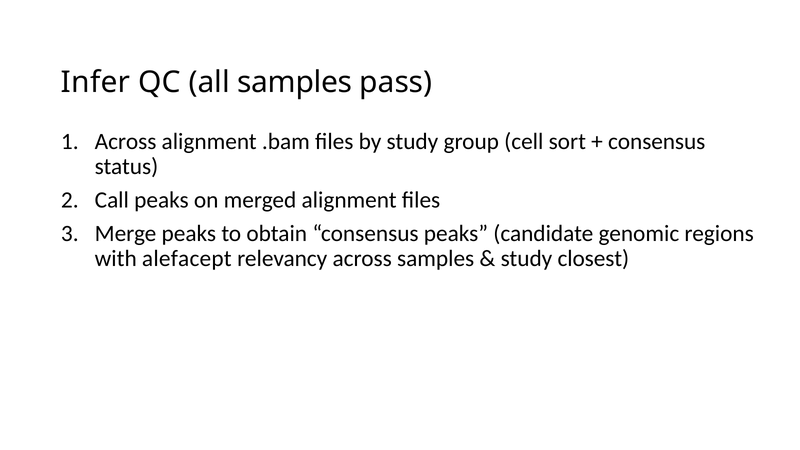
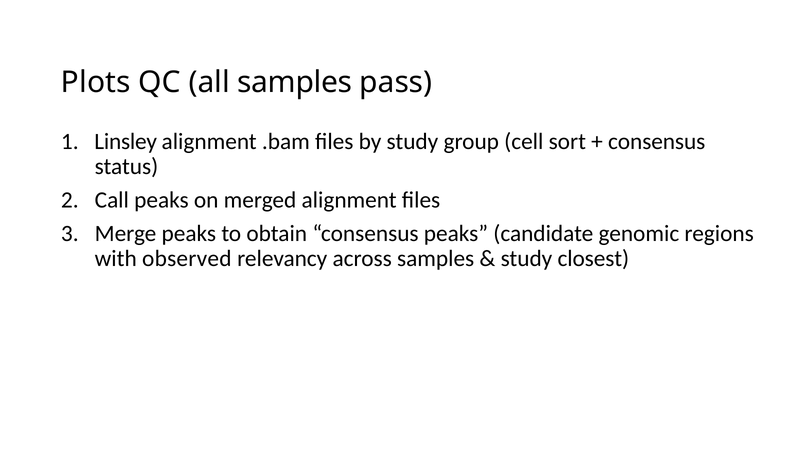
Infer: Infer -> Plots
Across at (126, 141): Across -> Linsley
alefacept: alefacept -> observed
